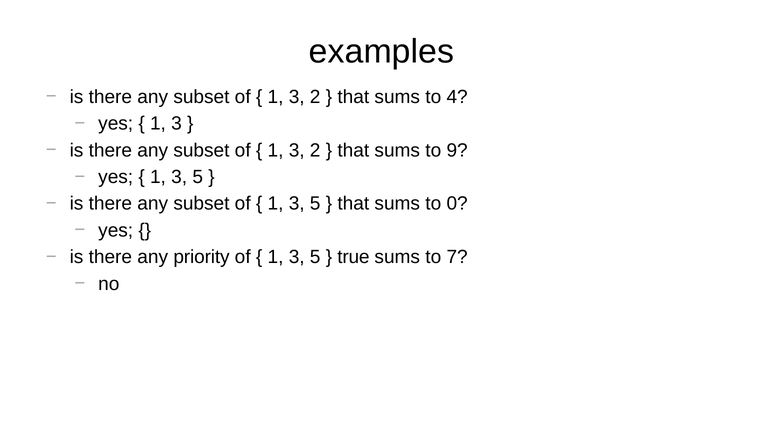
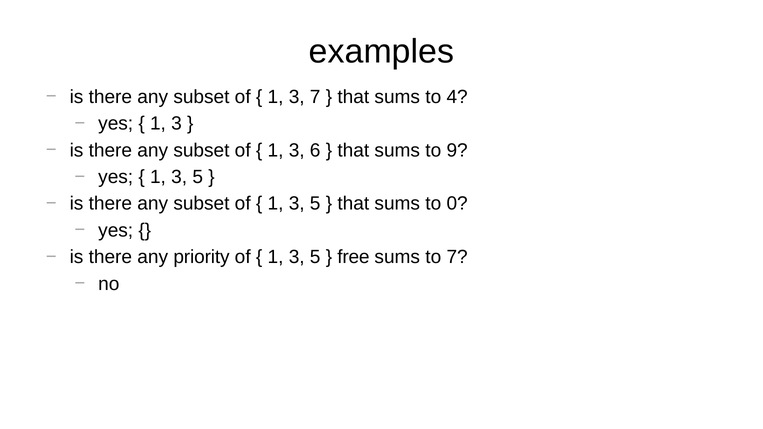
2 at (315, 97): 2 -> 7
2 at (315, 150): 2 -> 6
true: true -> free
